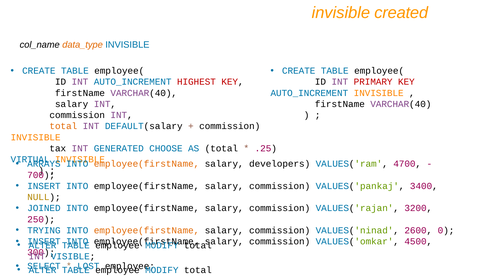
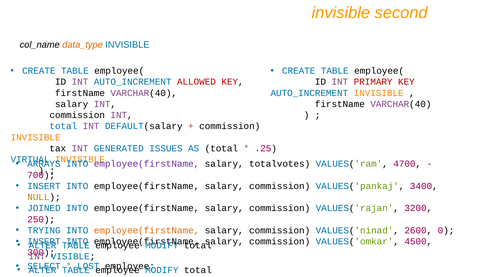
created: created -> second
HIGHEST: HIGHEST -> ALLOWED
total at (63, 126) colour: orange -> blue
CHOOSE: CHOOSE -> ISSUES
employee(firstName at (147, 164) colour: orange -> purple
developers: developers -> totalvotes
